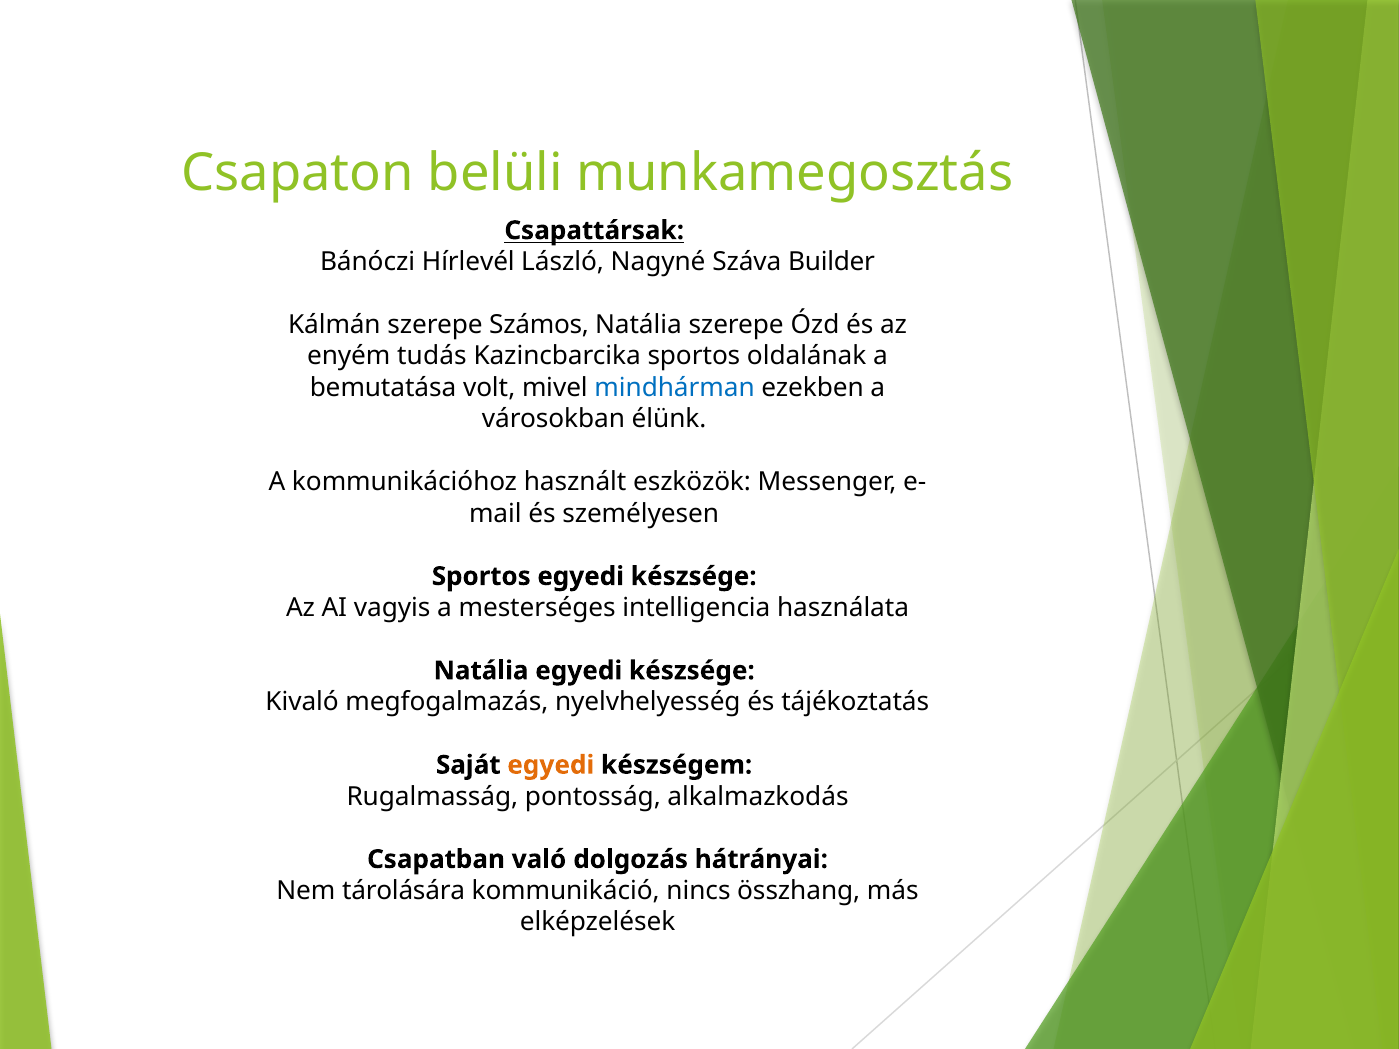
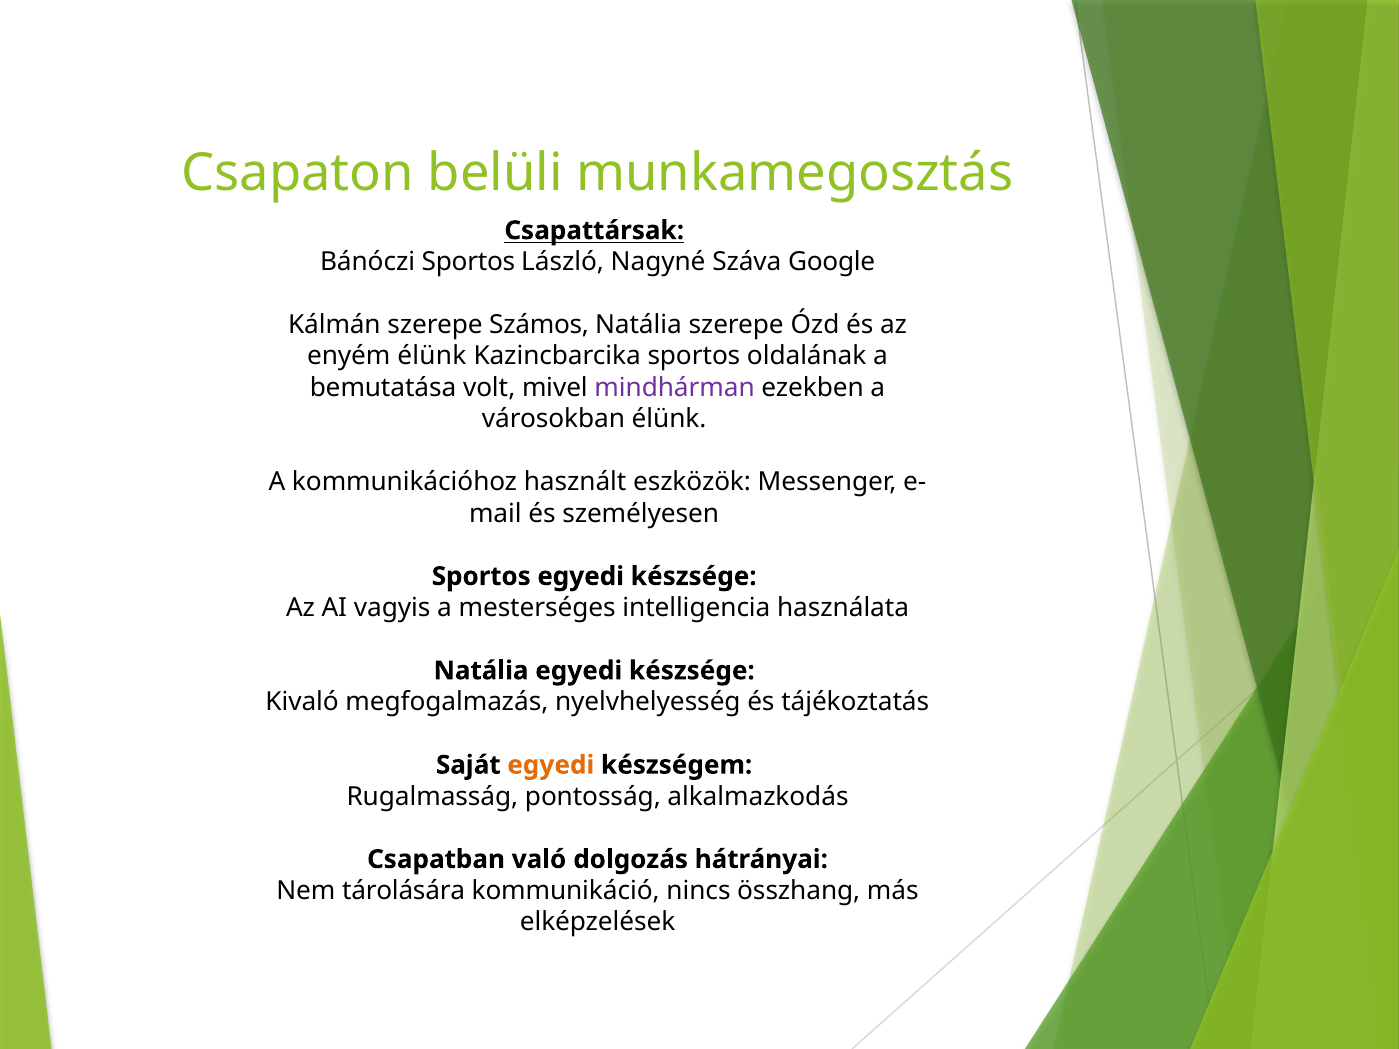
Bánóczi Hírlevél: Hírlevél -> Sportos
Builder: Builder -> Google
enyém tudás: tudás -> élünk
mindhárman colour: blue -> purple
